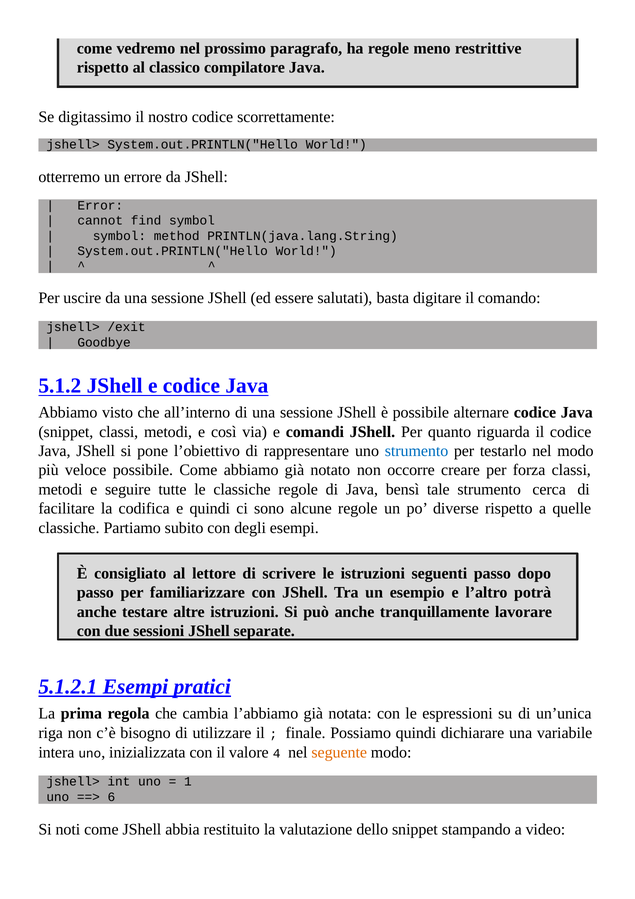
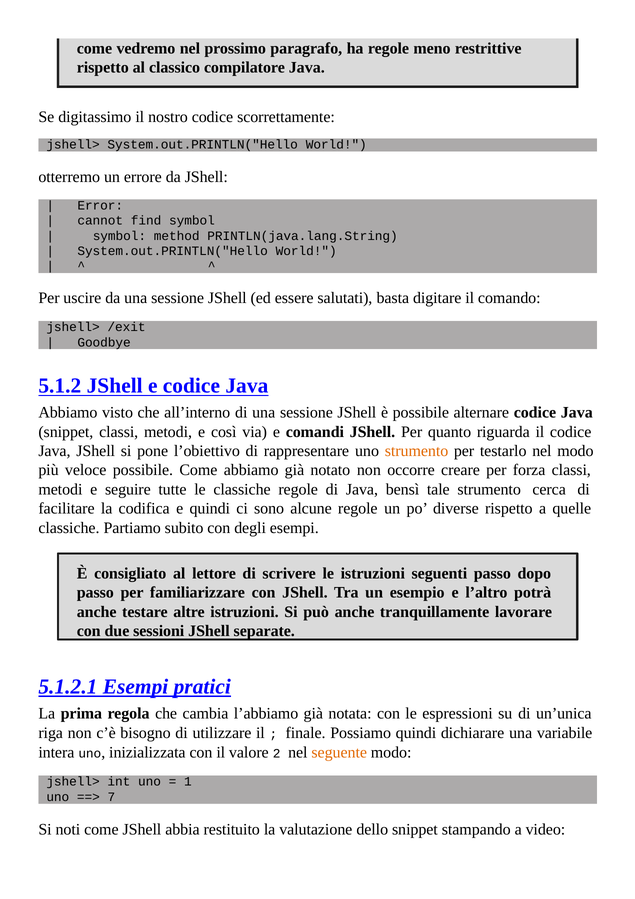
strumento at (417, 451) colour: blue -> orange
4: 4 -> 2
6: 6 -> 7
